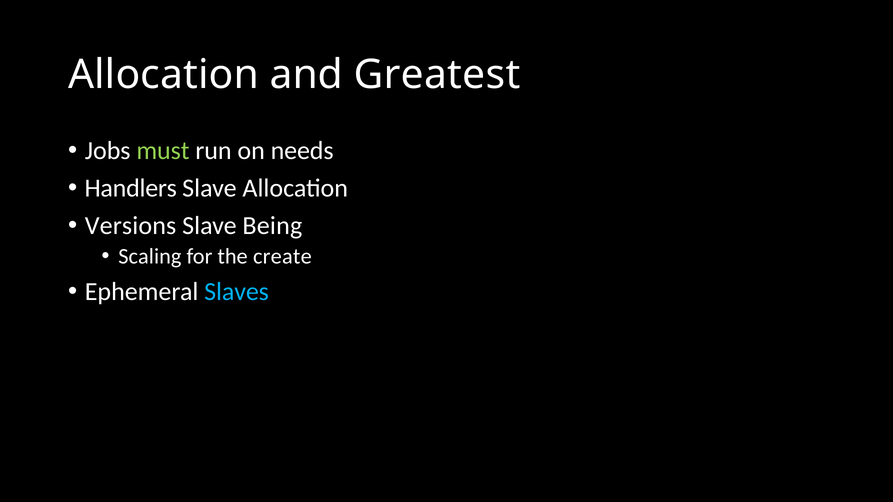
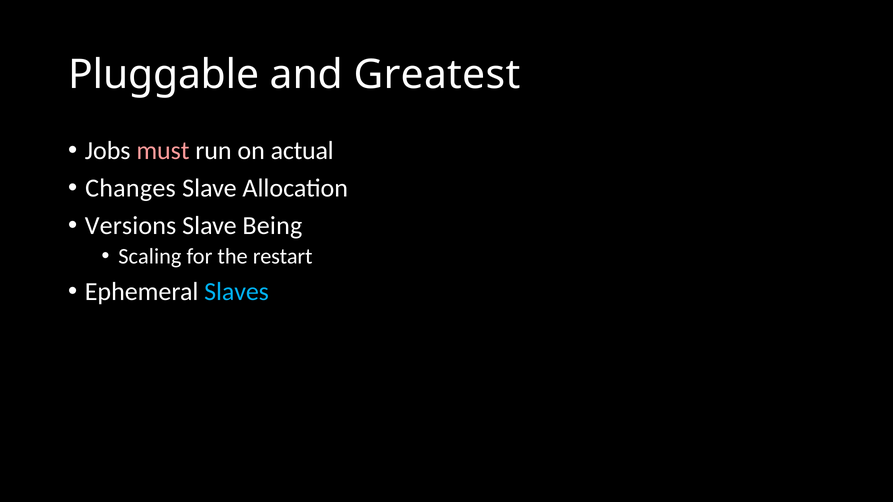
Allocation at (164, 75): Allocation -> Pluggable
must colour: light green -> pink
needs: needs -> actual
Handlers: Handlers -> Changes
create: create -> restart
